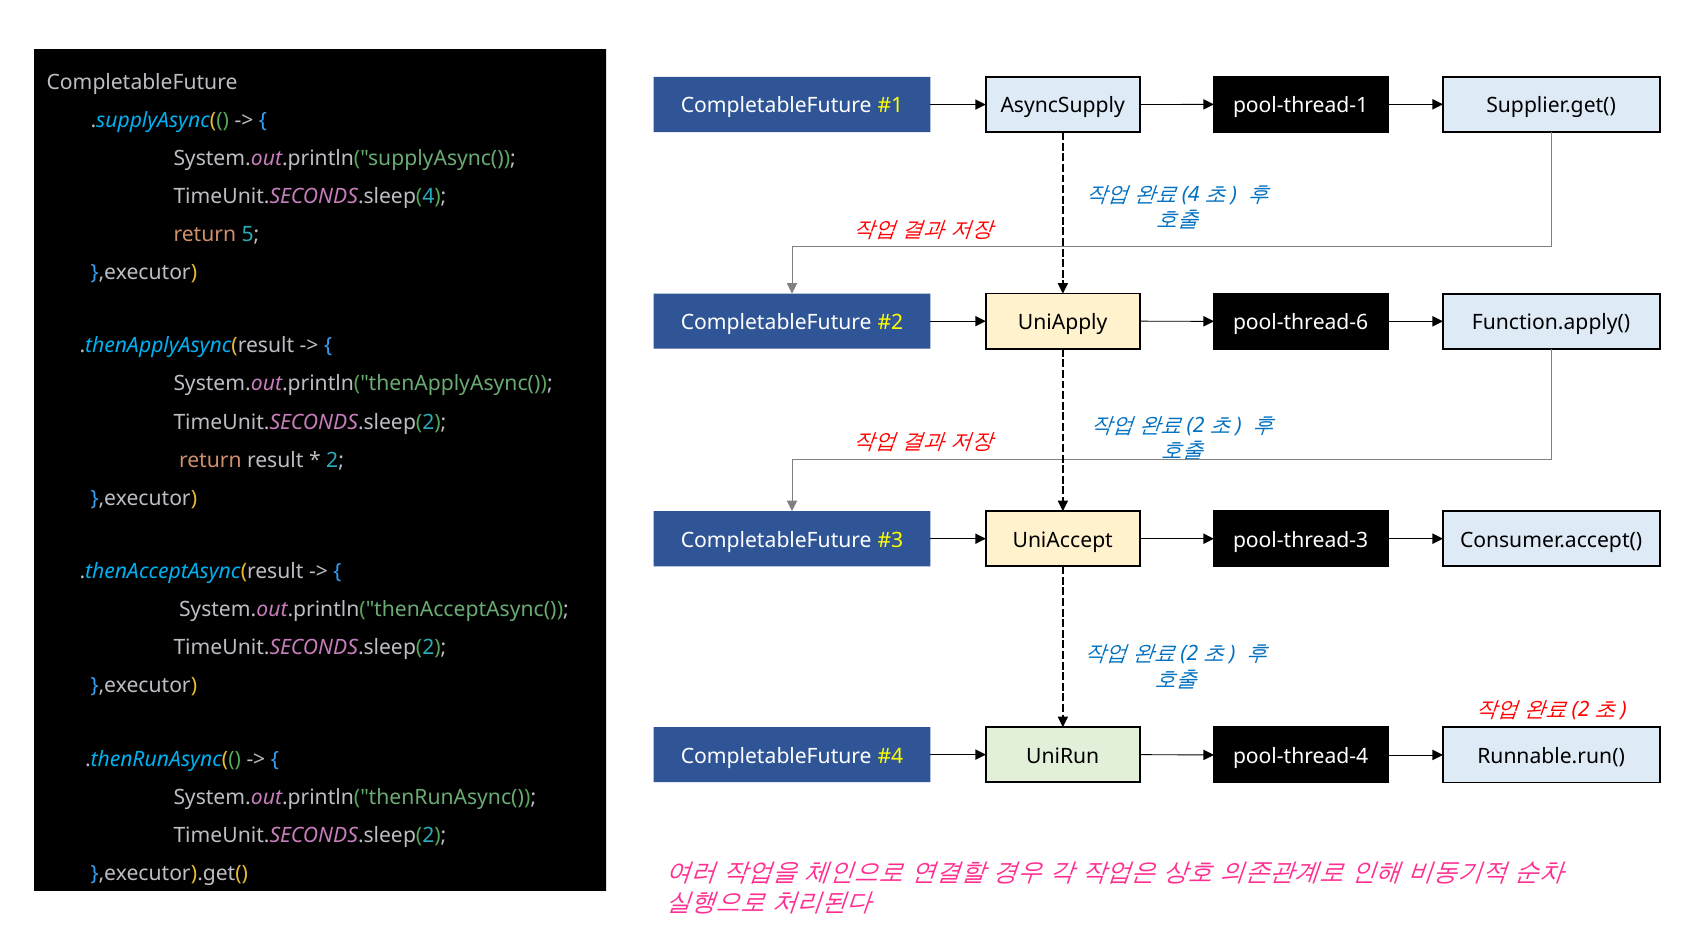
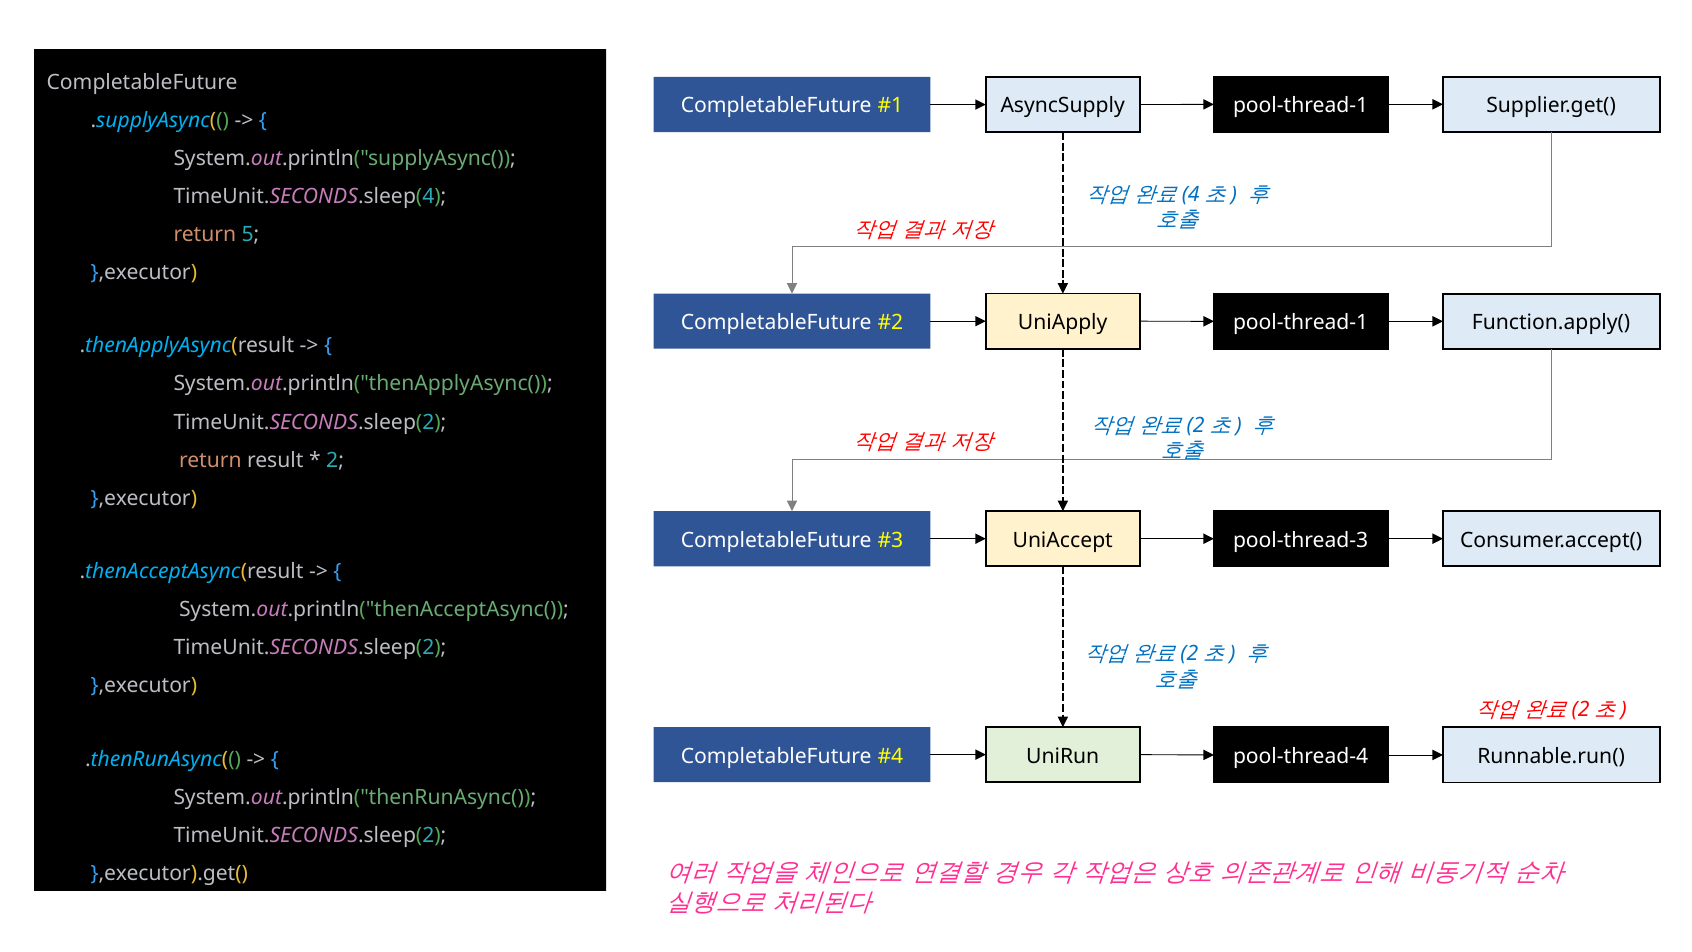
pool-thread-6 at (1301, 323): pool-thread-6 -> pool-thread-1
